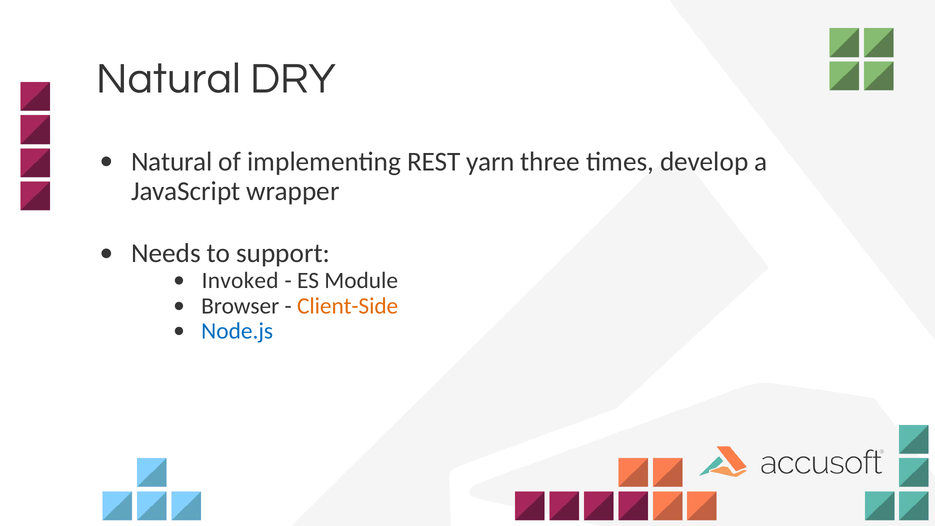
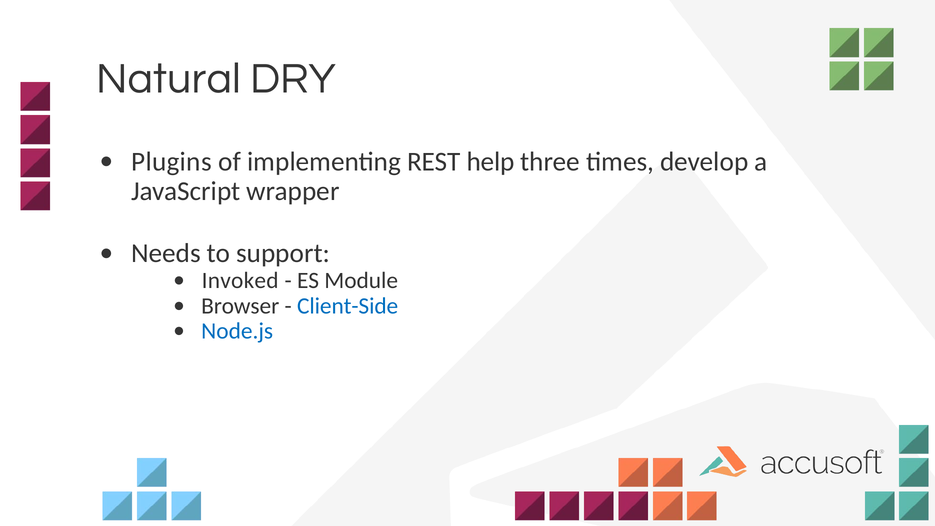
Natural at (172, 162): Natural -> Plugins
yarn: yarn -> help
Client-Side colour: orange -> blue
